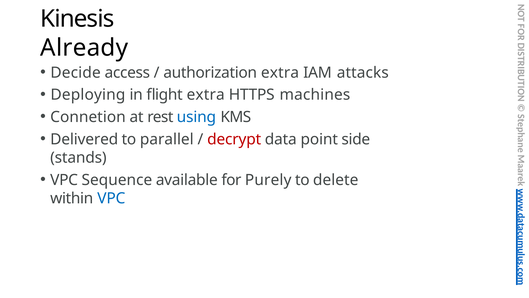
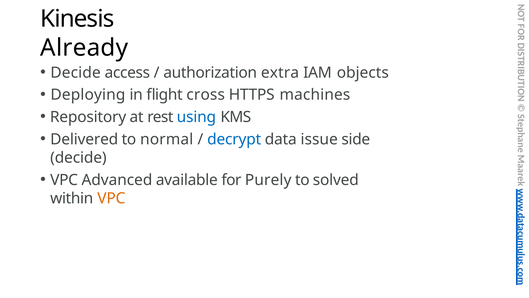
attacks: attacks -> objects
flight extra: extra -> cross
Connetion: Connetion -> Repository
parallel: parallel -> normal
decrypt colour: red -> blue
point: point -> issue
stands at (78, 158): stands -> decide
Sequence: Sequence -> Advanced
delete: delete -> solved
VPC at (111, 198) colour: blue -> orange
